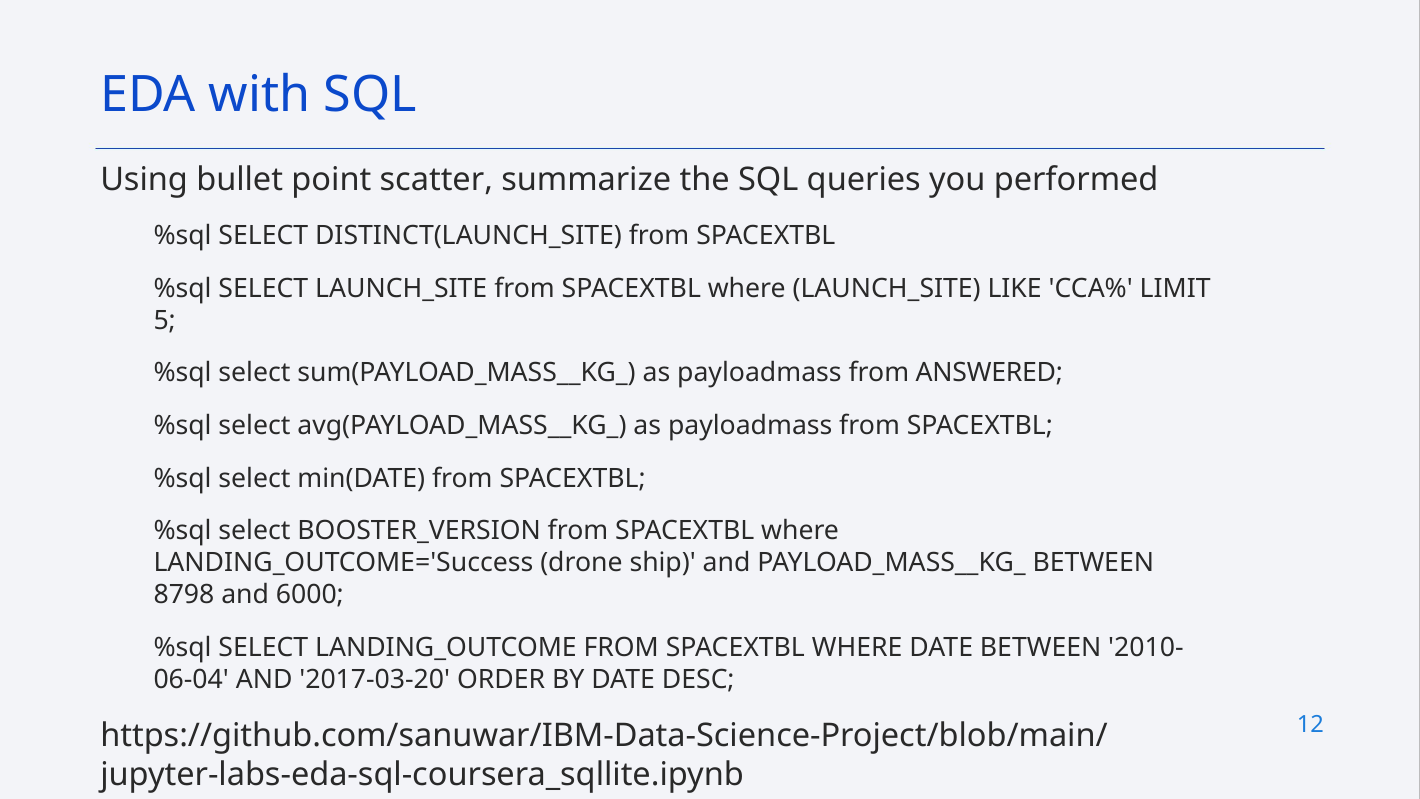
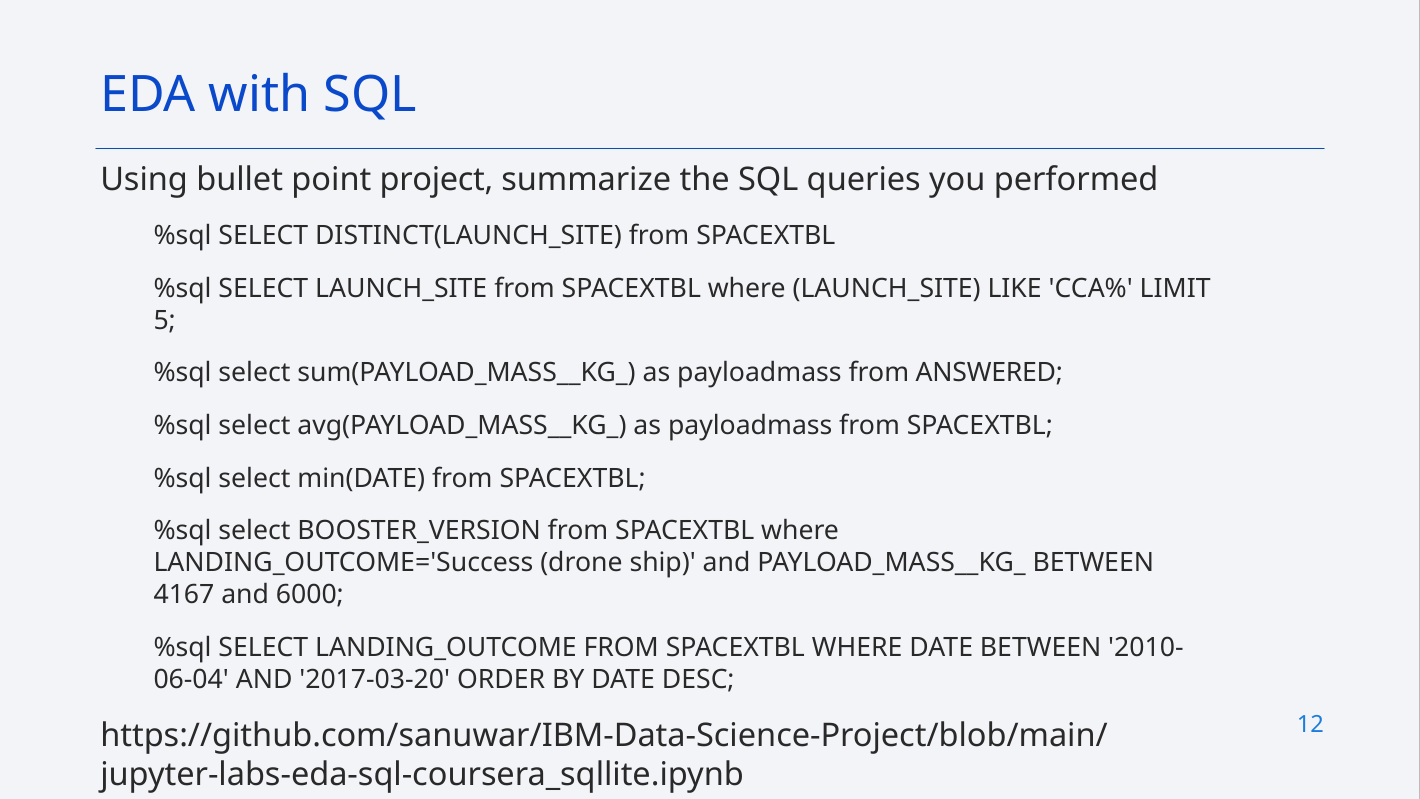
scatter: scatter -> project
8798: 8798 -> 4167
